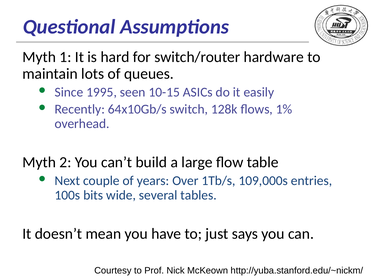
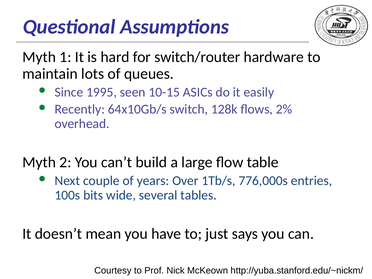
1%: 1% -> 2%
109,000s: 109,000s -> 776,000s
